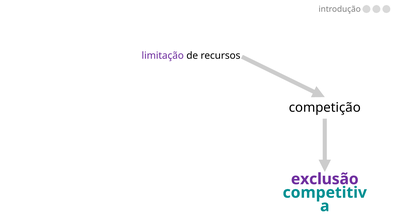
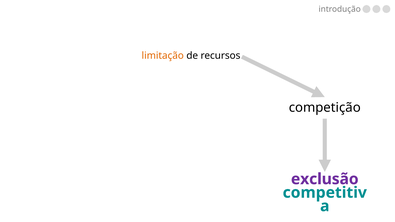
limitação colour: purple -> orange
